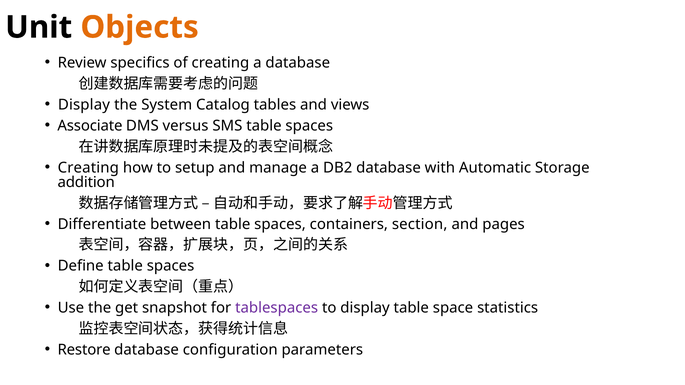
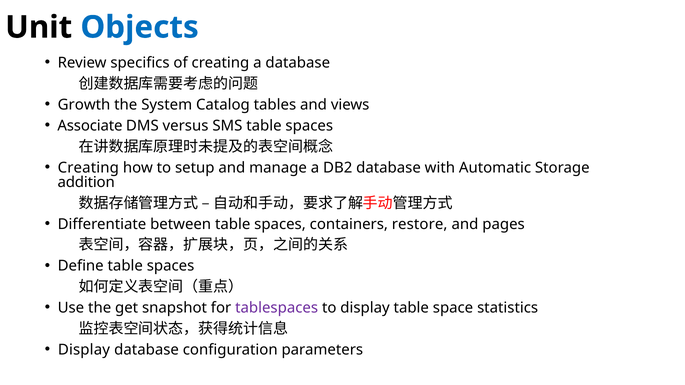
Objects colour: orange -> blue
Display at (84, 105): Display -> Growth
section: section -> restore
Restore at (84, 350): Restore -> Display
